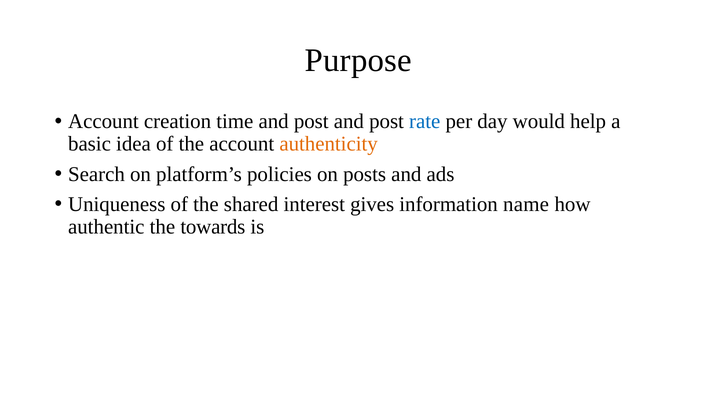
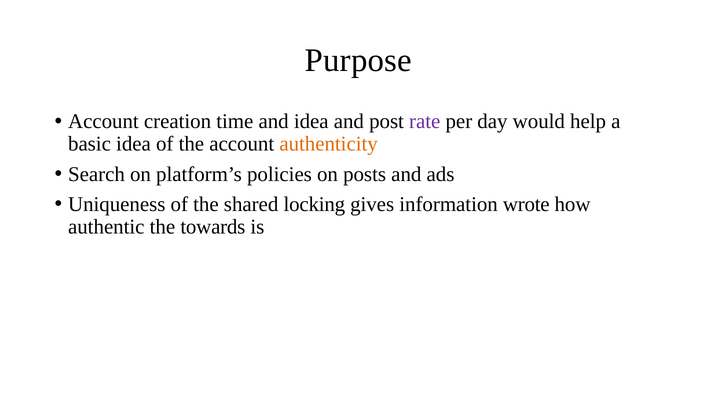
time and post: post -> idea
rate colour: blue -> purple
interest: interest -> locking
name: name -> wrote
